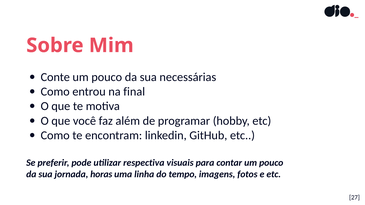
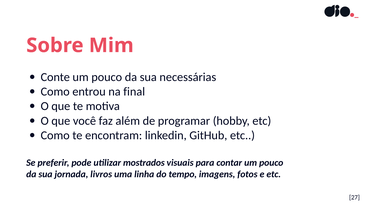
respectiva: respectiva -> mostrados
horas: horas -> livros
